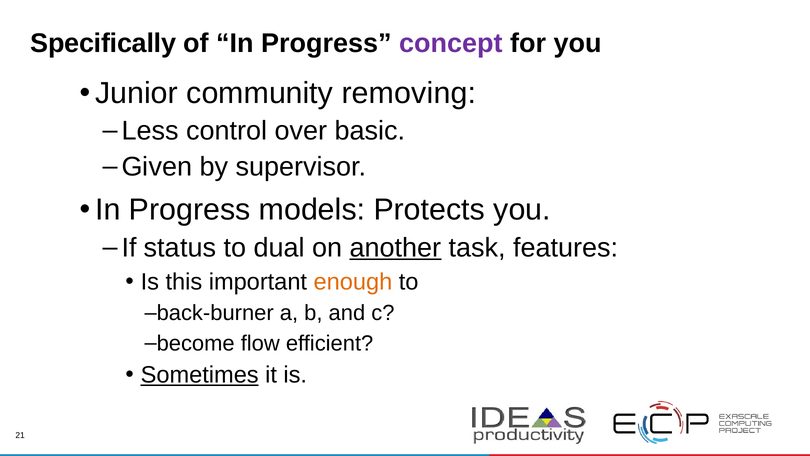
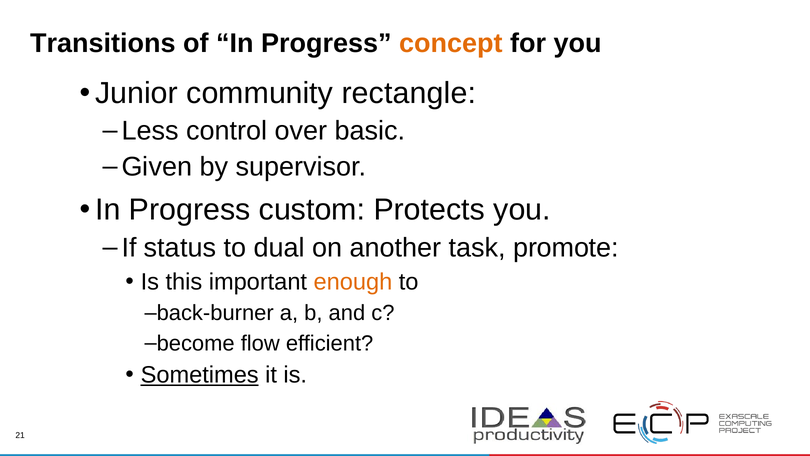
Specifically: Specifically -> Transitions
concept colour: purple -> orange
removing: removing -> rectangle
models: models -> custom
another underline: present -> none
features: features -> promote
